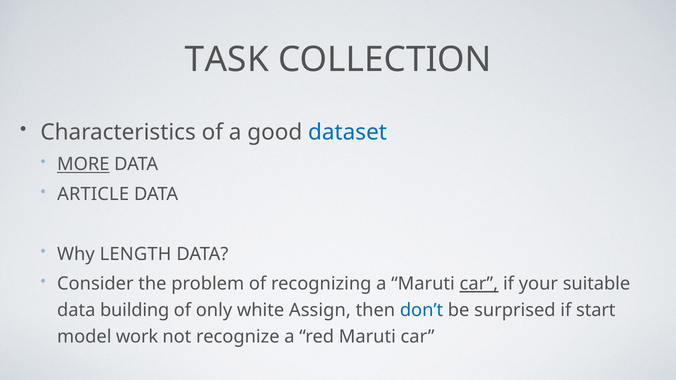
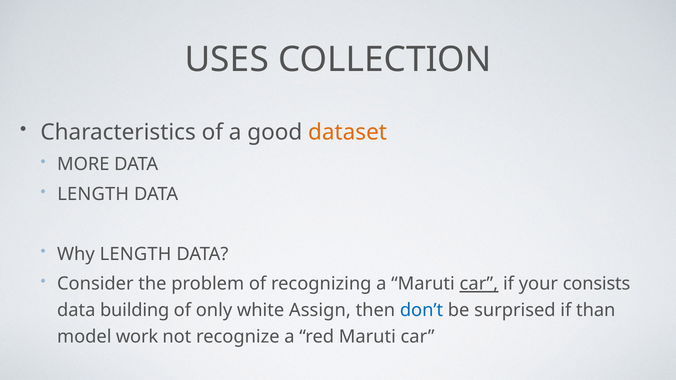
TASK: TASK -> USES
dataset colour: blue -> orange
MORE underline: present -> none
ARTICLE at (93, 194): ARTICLE -> LENGTH
suitable: suitable -> consists
start: start -> than
